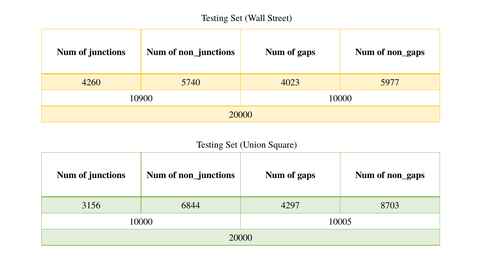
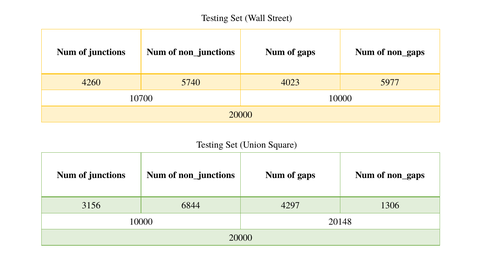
10900: 10900 -> 10700
8703: 8703 -> 1306
10005: 10005 -> 20148
